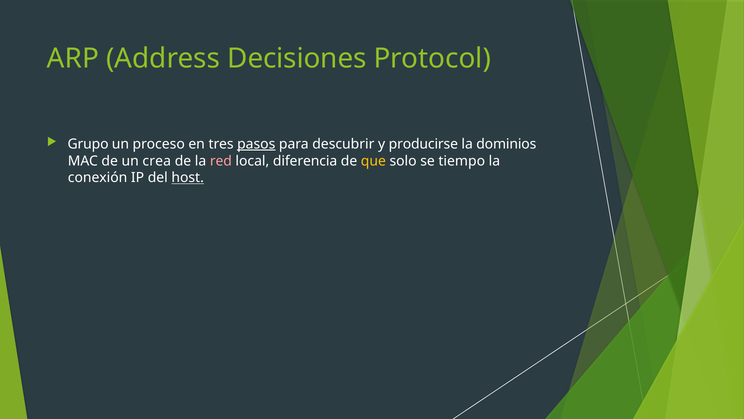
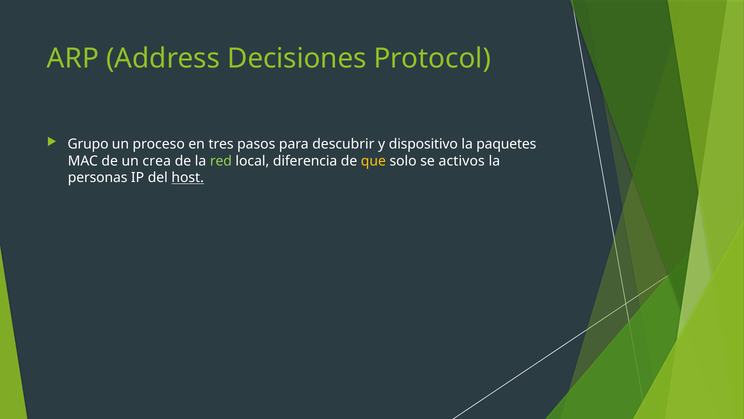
pasos underline: present -> none
producirse: producirse -> dispositivo
dominios: dominios -> paquetes
red colour: pink -> light green
tiempo: tiempo -> activos
conexión: conexión -> personas
